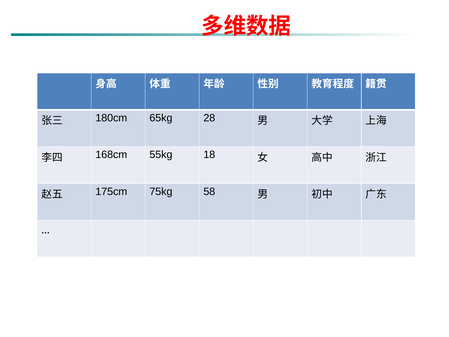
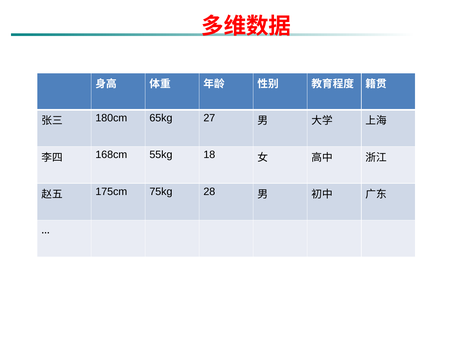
28: 28 -> 27
58: 58 -> 28
